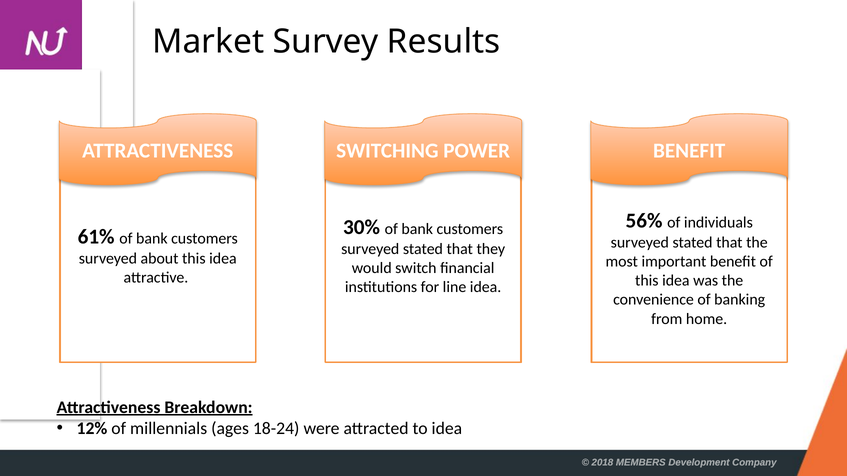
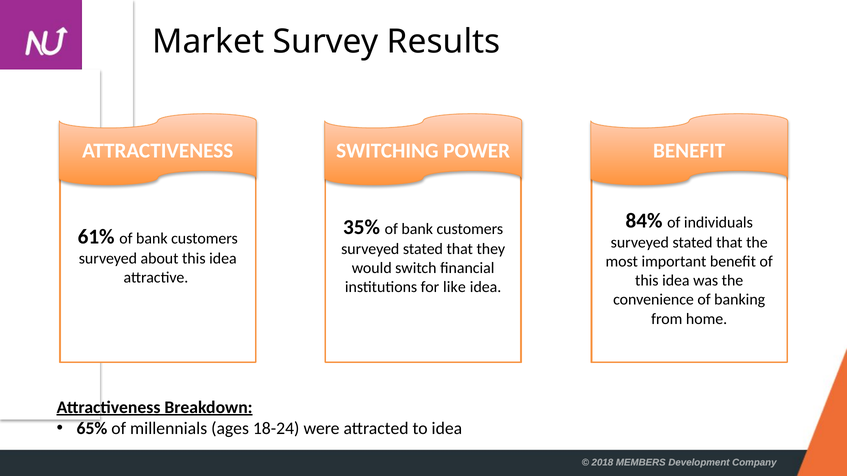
56%: 56% -> 84%
30%: 30% -> 35%
line: line -> like
12%: 12% -> 65%
